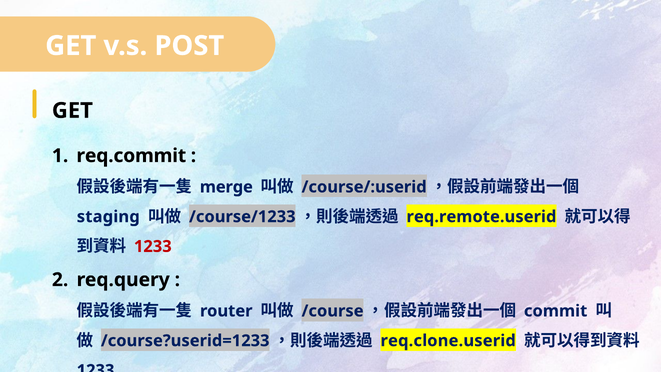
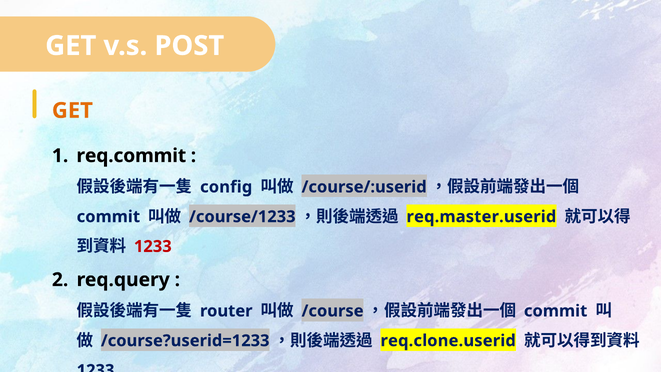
GET at (72, 111) colour: black -> orange
merge: merge -> config
staging at (108, 217): staging -> commit
req.remote.userid: req.remote.userid -> req.master.userid
